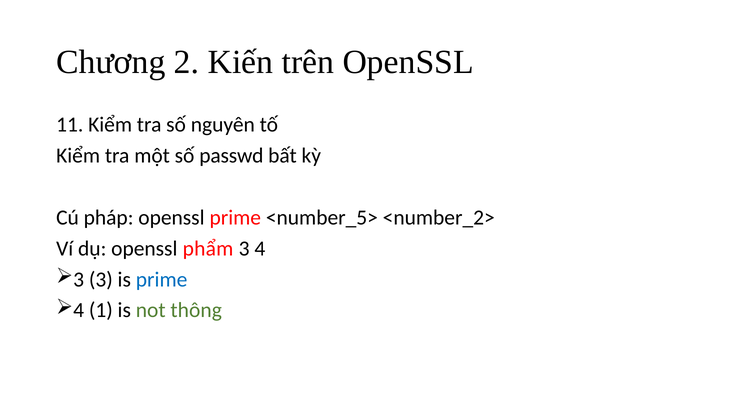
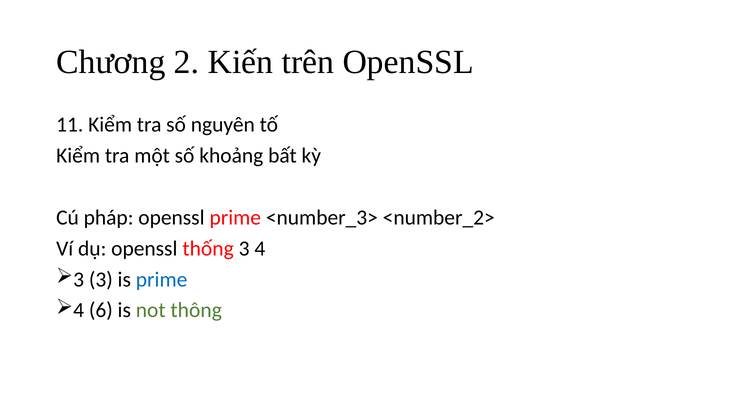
passwd: passwd -> khoảng
<number_5>: <number_5> -> <number_3>
phẩm: phẩm -> thống
1: 1 -> 6
